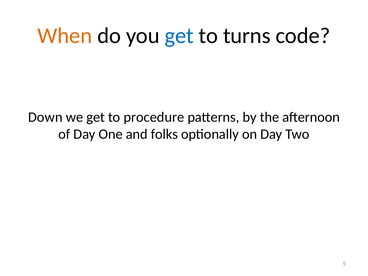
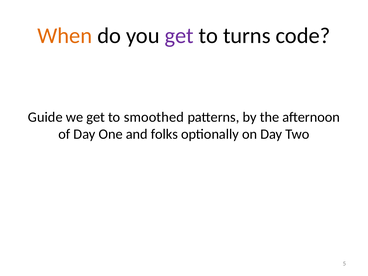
get at (179, 36) colour: blue -> purple
Down: Down -> Guide
procedure: procedure -> smoothed
